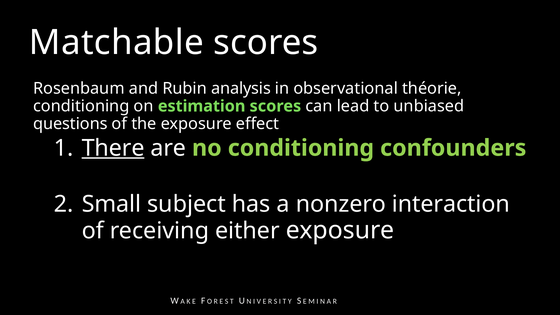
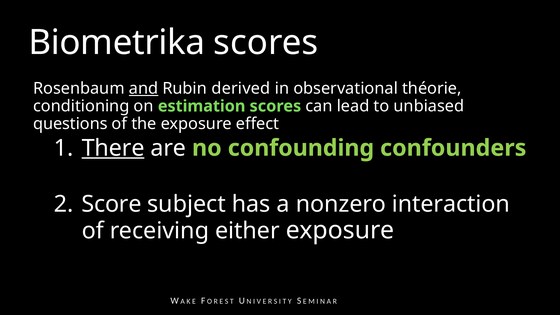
Matchable: Matchable -> Biometrika
and underline: none -> present
analysis: analysis -> derived
no conditioning: conditioning -> confounding
Small: Small -> Score
